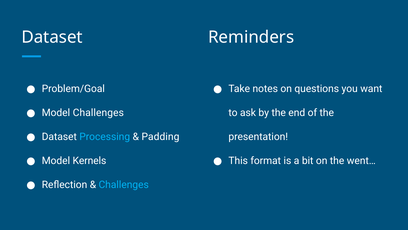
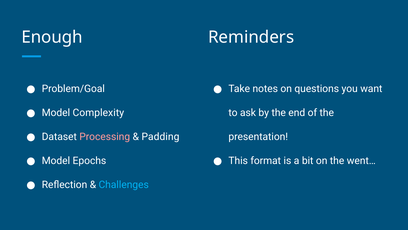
Dataset at (52, 37): Dataset -> Enough
Model Challenges: Challenges -> Complexity
Processing colour: light blue -> pink
Kernels: Kernels -> Epochs
